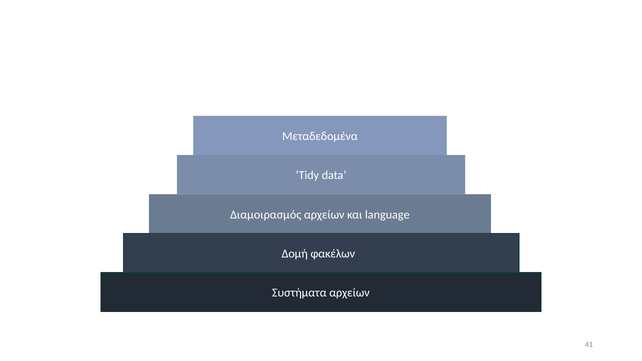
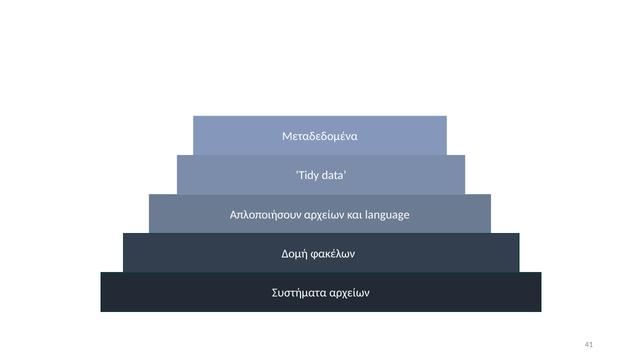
Διαμοιρασμός: Διαμοιρασμός -> Απλοποιήσουν
